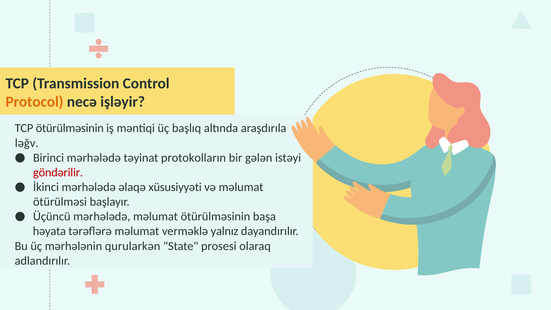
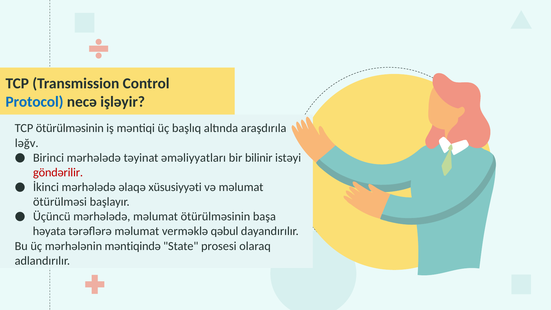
Protocol colour: orange -> blue
protokolların: protokolların -> əməliyyatları
gələn: gələn -> bilinir
yalnız: yalnız -> qəbul
qurularkən: qurularkən -> məntiqində
